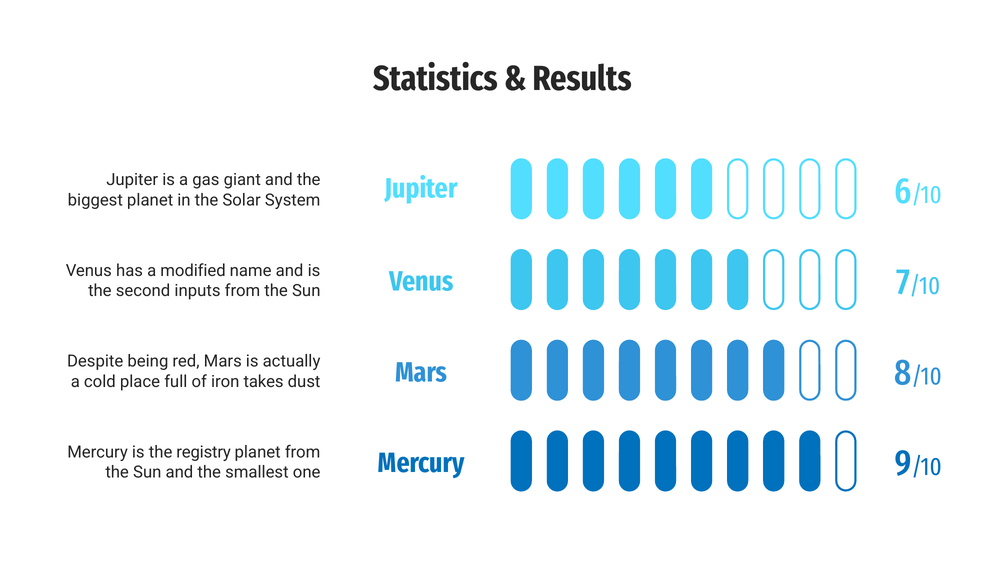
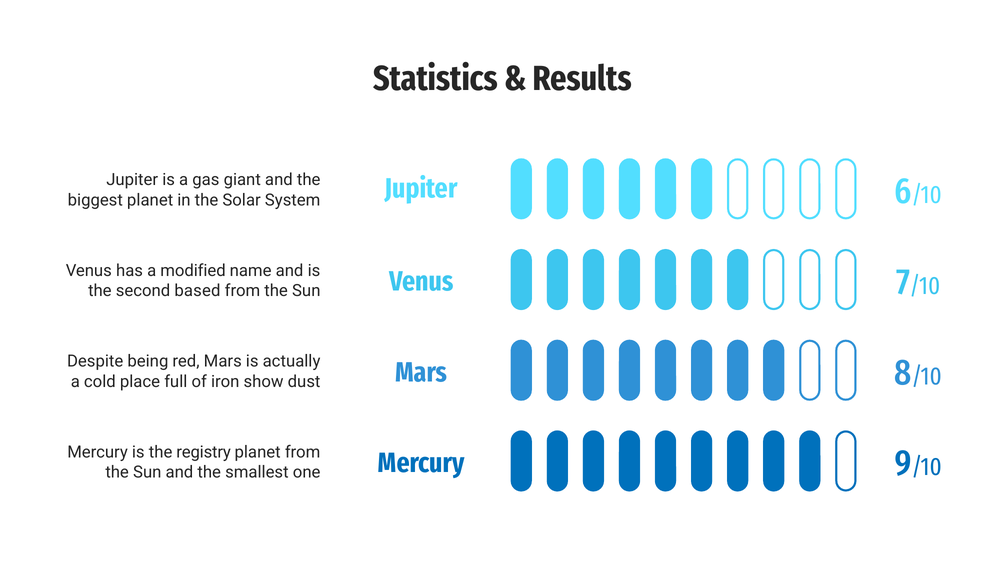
inputs: inputs -> based
takes: takes -> show
